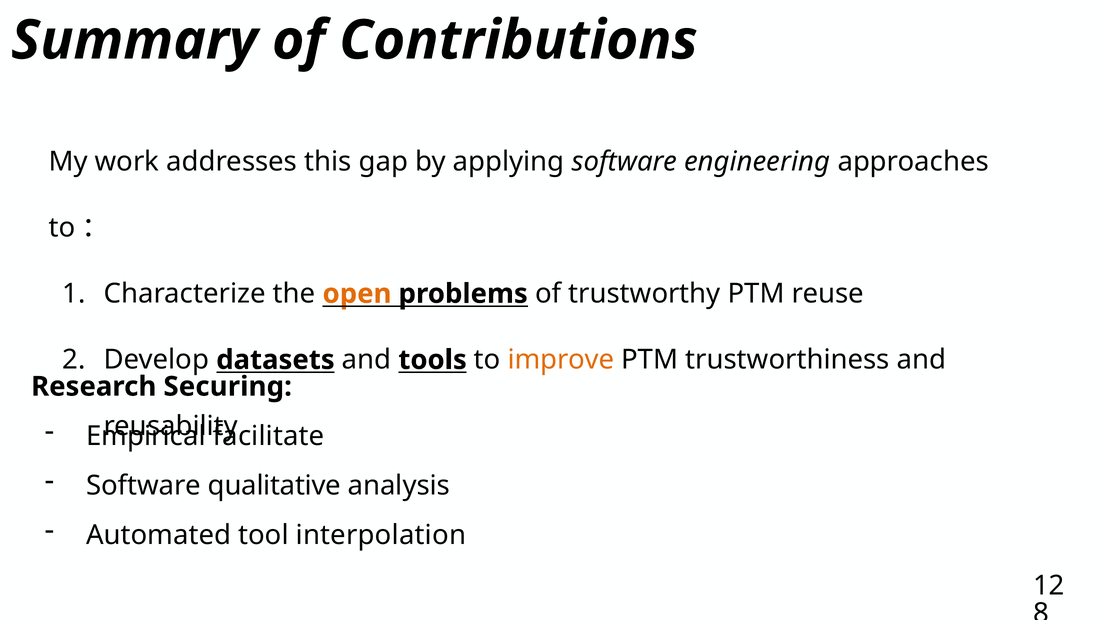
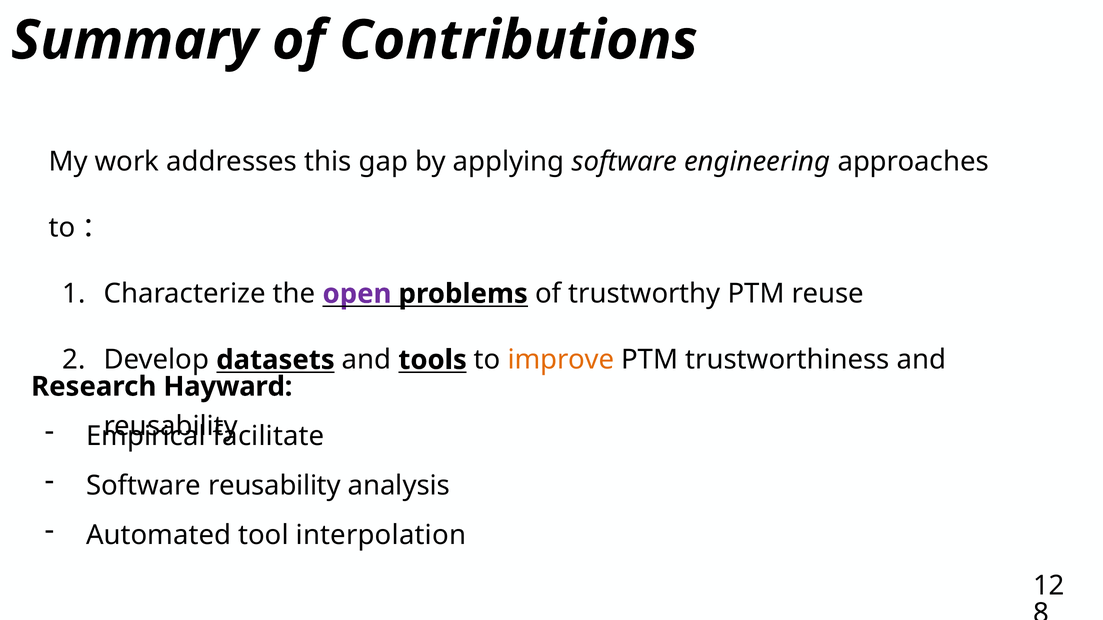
open colour: orange -> purple
Securing: Securing -> Hayward
Software qualitative: qualitative -> reusability
